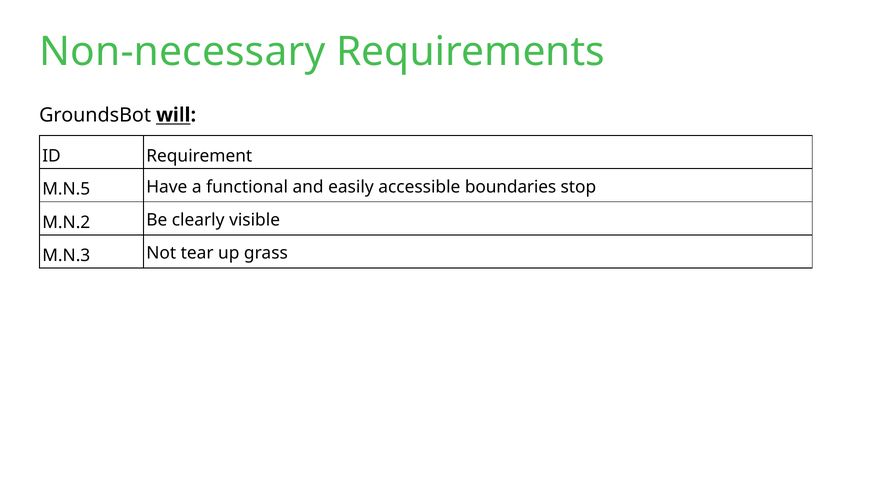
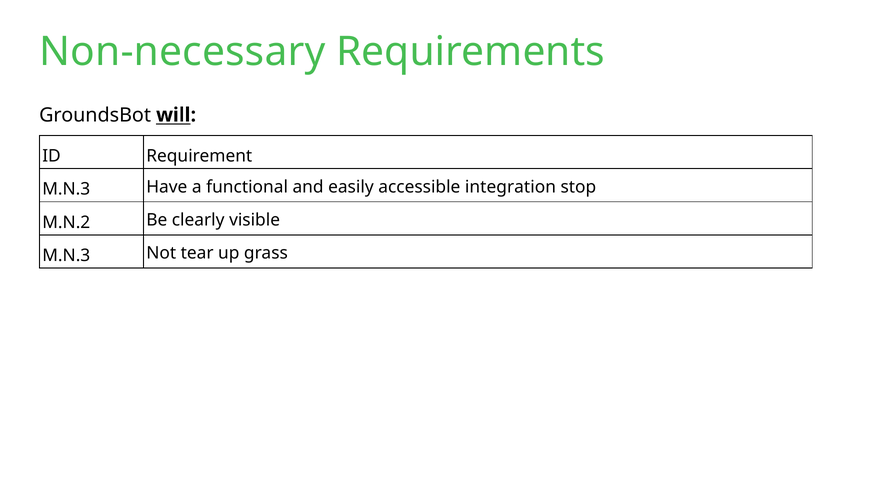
M.N.5 at (66, 189): M.N.5 -> M.N.3
boundaries: boundaries -> integration
